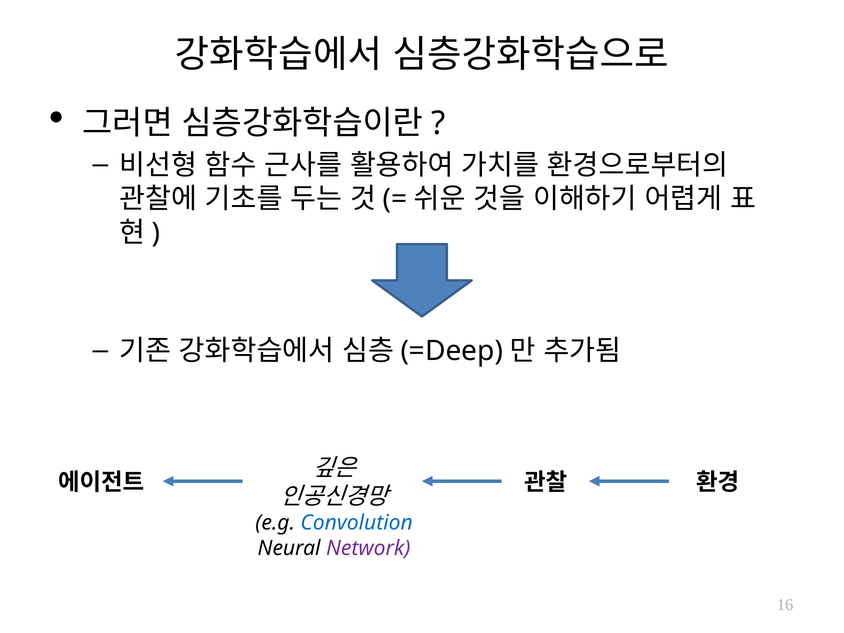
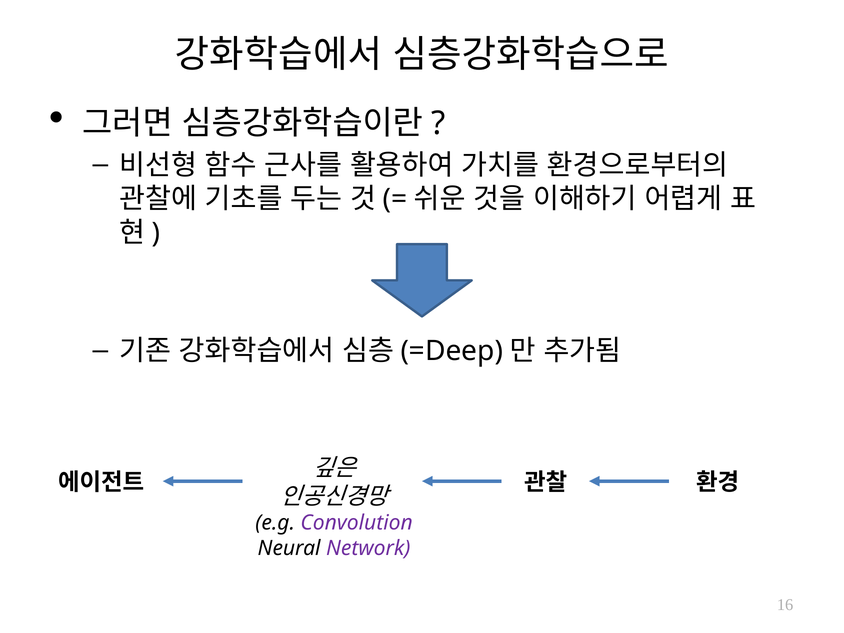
Convolution colour: blue -> purple
